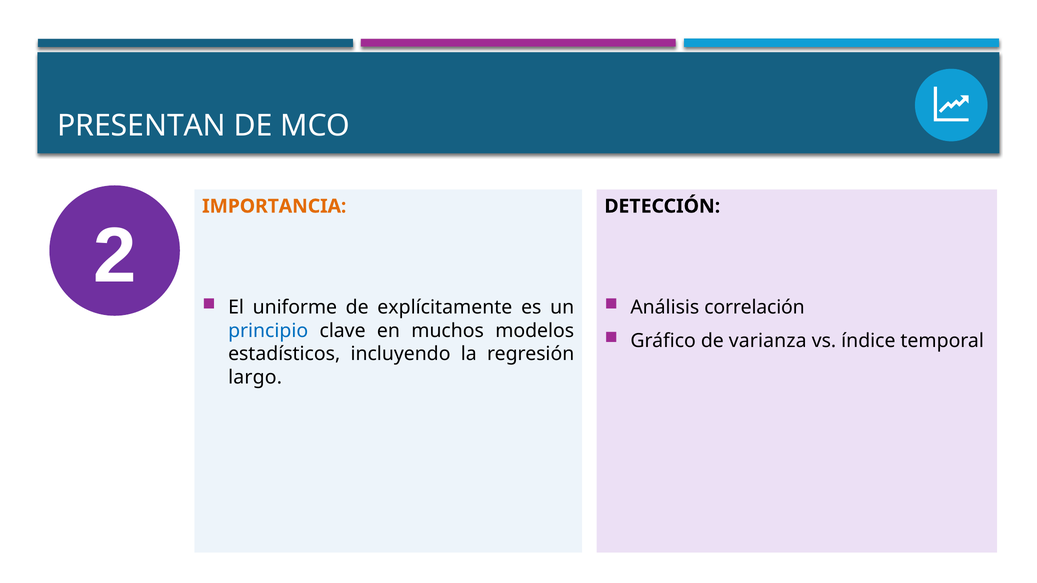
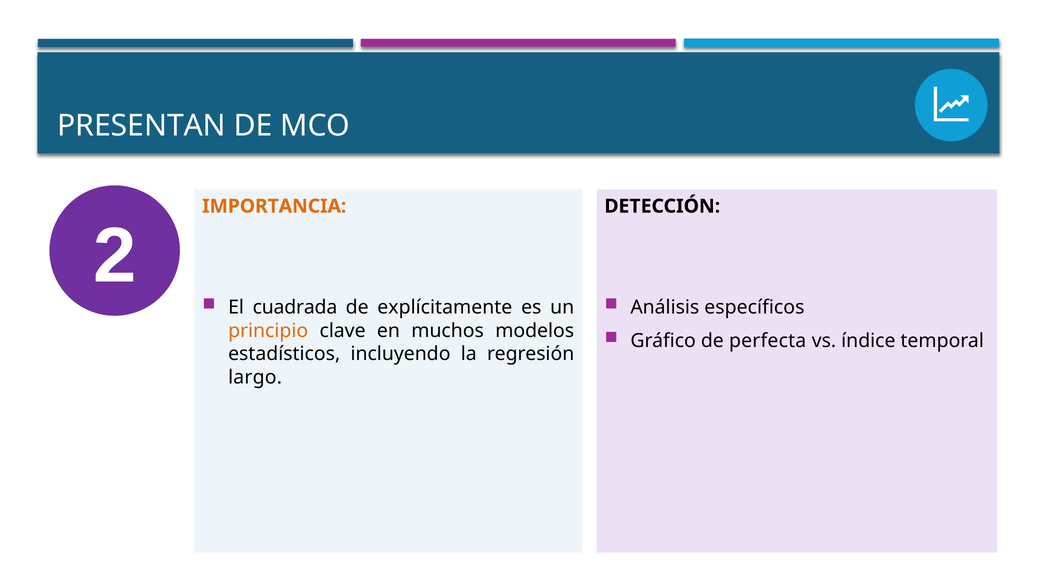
uniforme: uniforme -> cuadrada
correlación: correlación -> específicos
principio colour: blue -> orange
varianza: varianza -> perfecta
